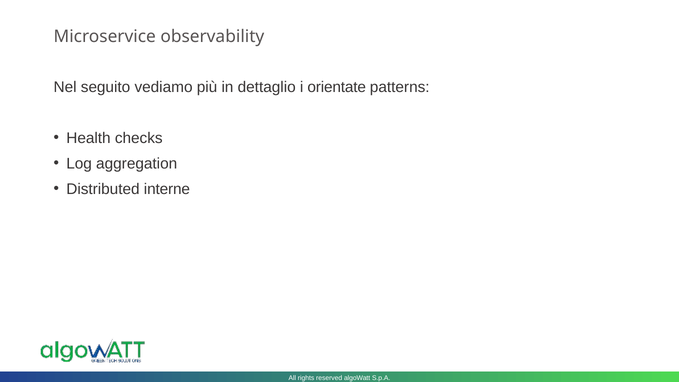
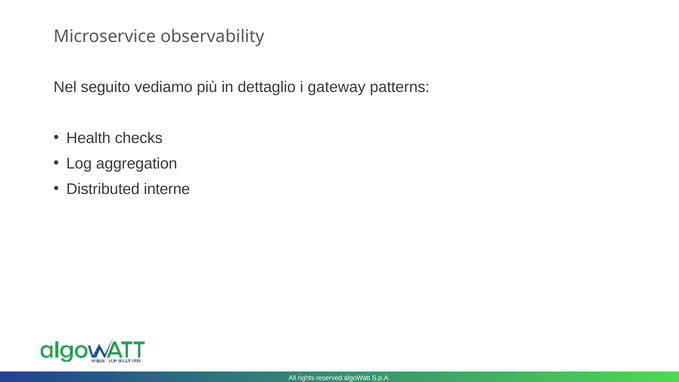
orientate: orientate -> gateway
